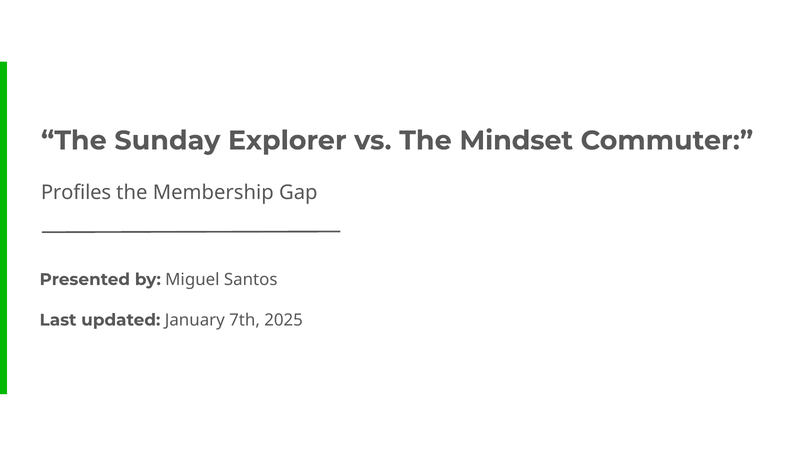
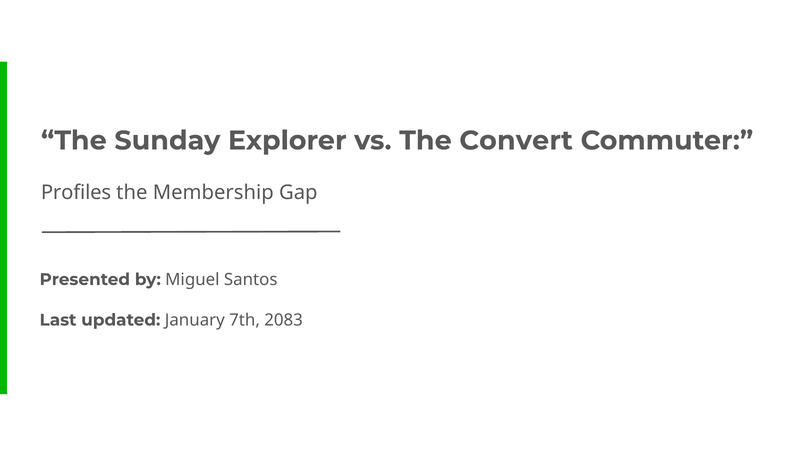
Mindset: Mindset -> Convert
2025: 2025 -> 2083
